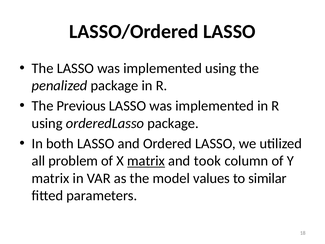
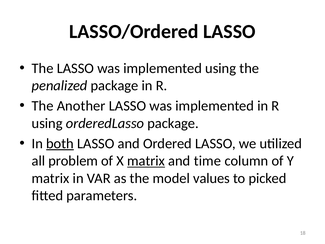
Previous: Previous -> Another
both underline: none -> present
took: took -> time
similar: similar -> picked
